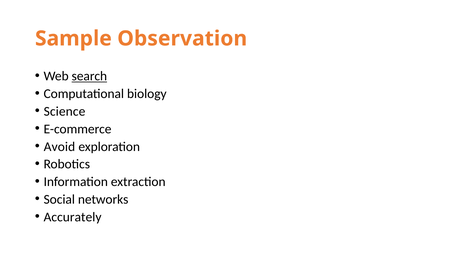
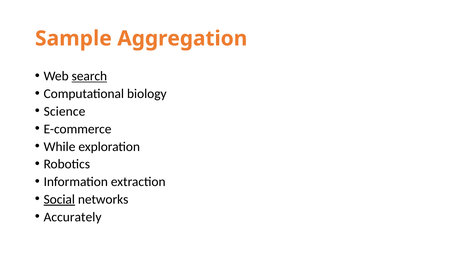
Observation: Observation -> Aggregation
Avoid: Avoid -> While
Social underline: none -> present
